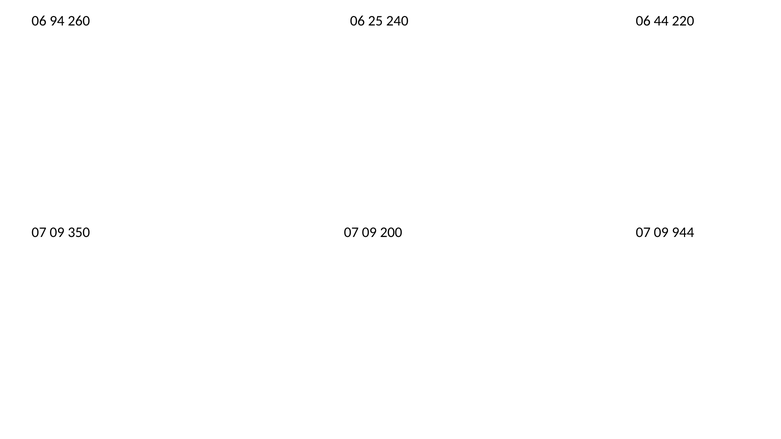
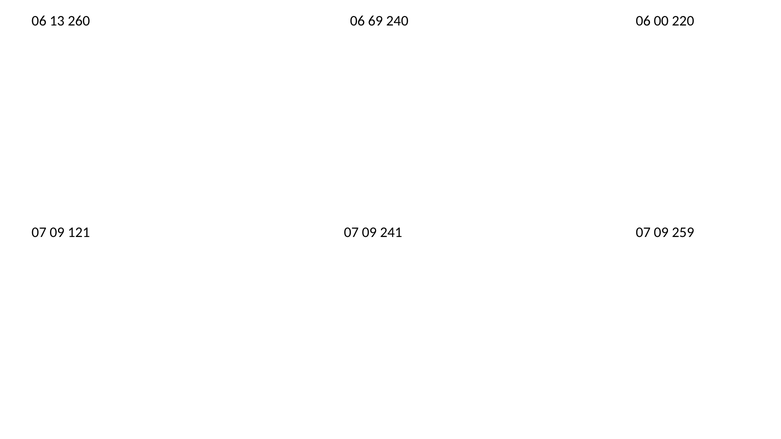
94: 94 -> 13
25: 25 -> 69
44: 44 -> 00
350: 350 -> 121
200: 200 -> 241
944: 944 -> 259
